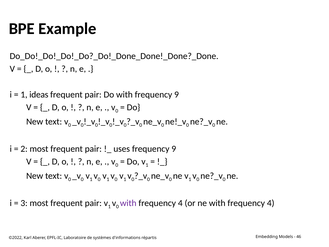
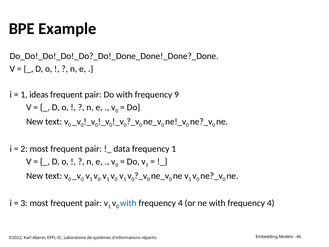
uses: uses -> data
9 at (174, 149): 9 -> 1
with at (128, 203) colour: purple -> blue
